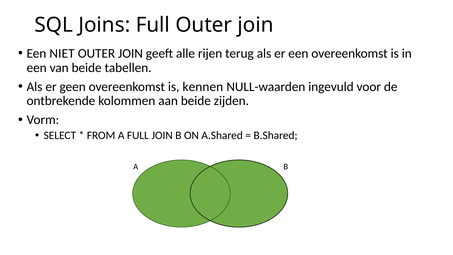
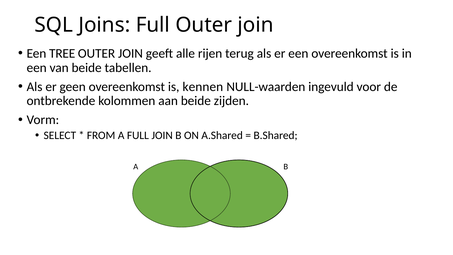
NIET: NIET -> TREE
